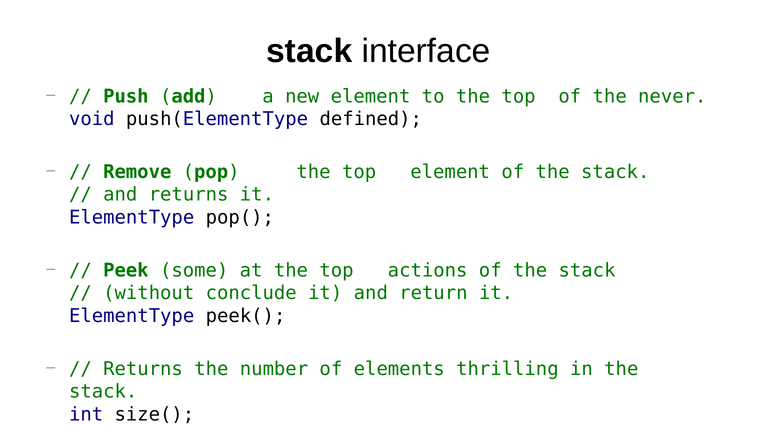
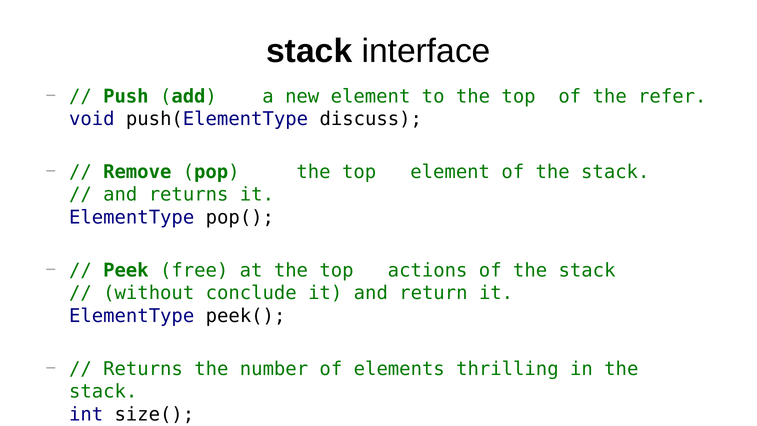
never: never -> refer
defined: defined -> discuss
some: some -> free
